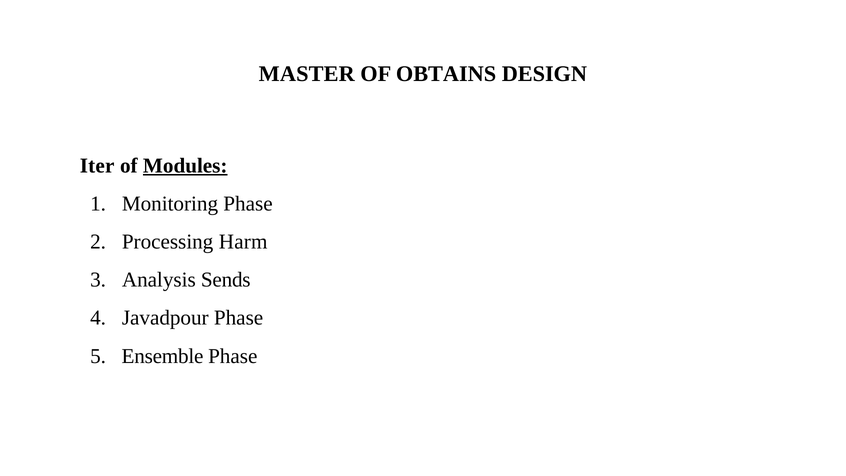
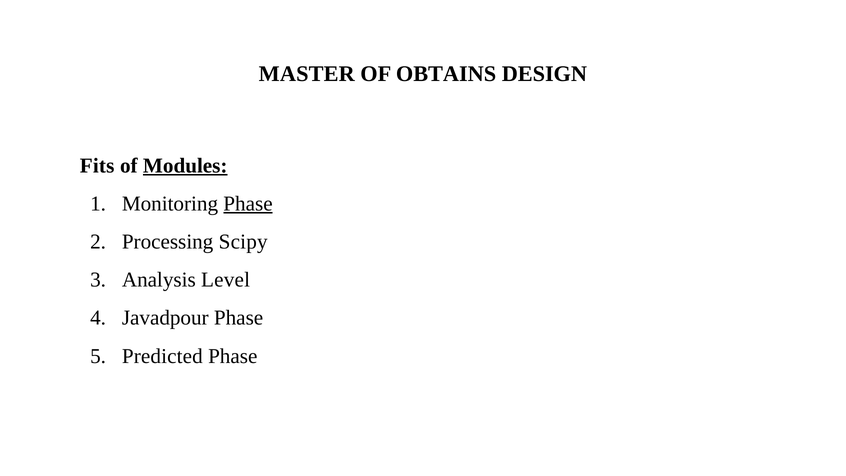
Iter: Iter -> Fits
Phase at (248, 204) underline: none -> present
Harm: Harm -> Scipy
Sends: Sends -> Level
Ensemble: Ensemble -> Predicted
